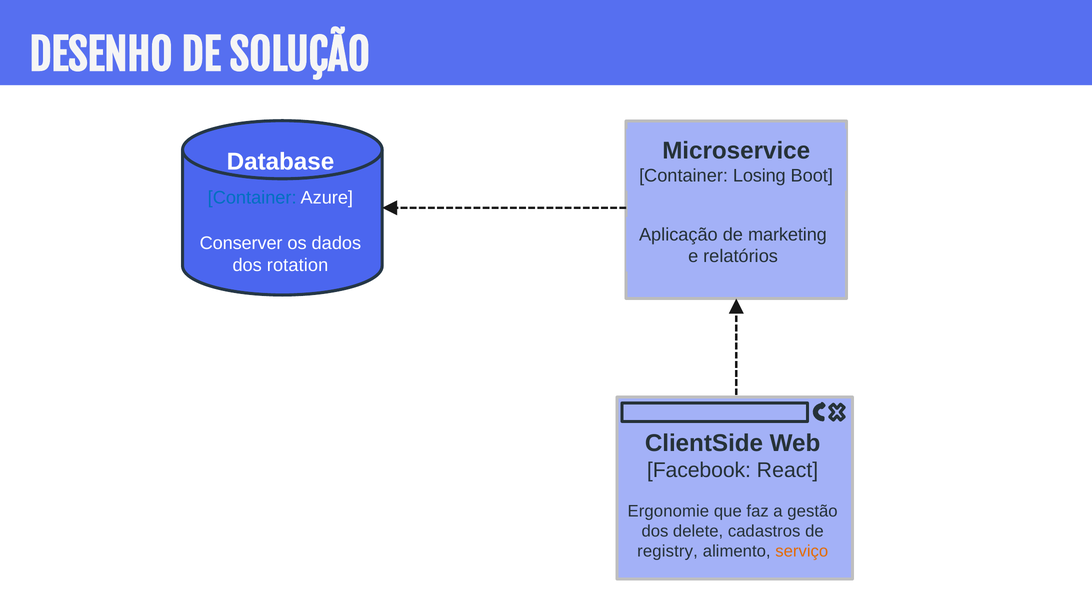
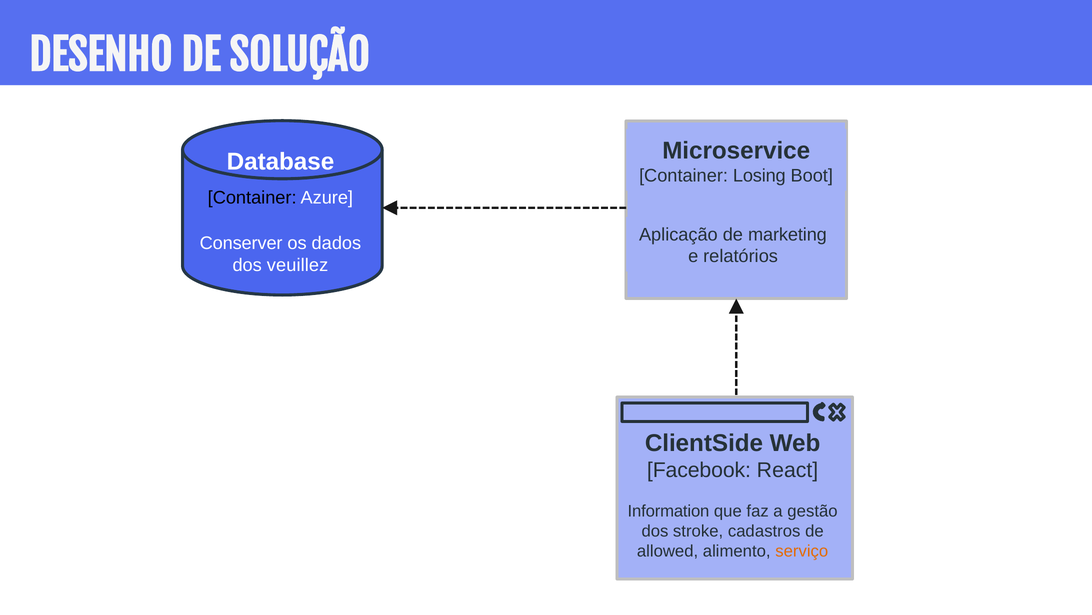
Container at (252, 198) colour: blue -> black
rotation: rotation -> veuillez
Ergonomie: Ergonomie -> Information
delete: delete -> stroke
registry: registry -> allowed
